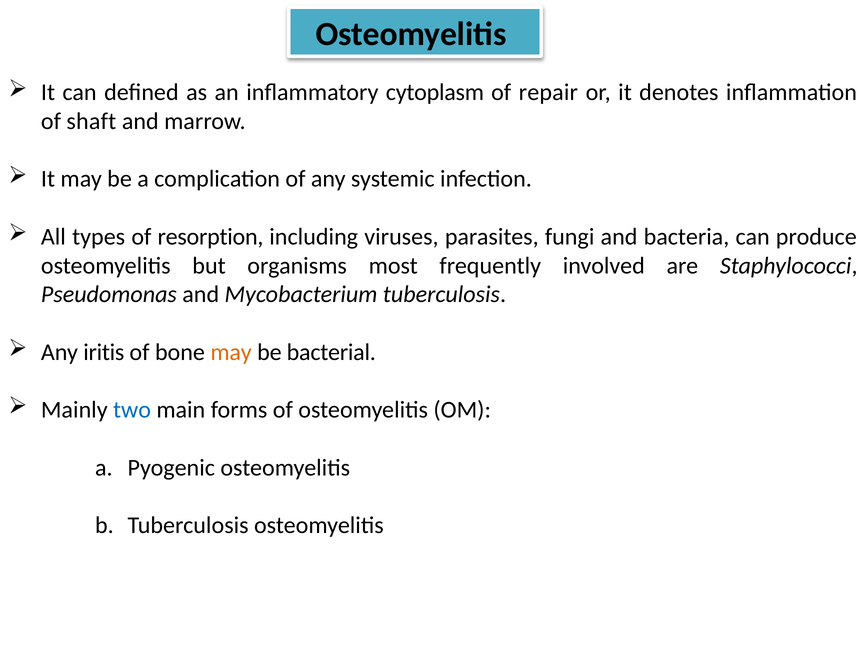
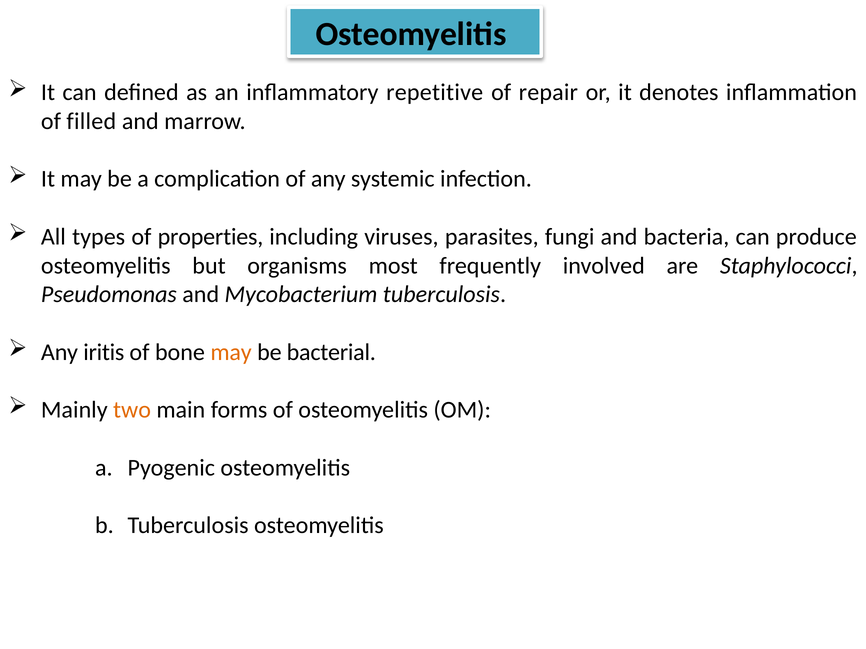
cytoplasm: cytoplasm -> repetitive
shaft: shaft -> filled
resorption: resorption -> properties
two colour: blue -> orange
